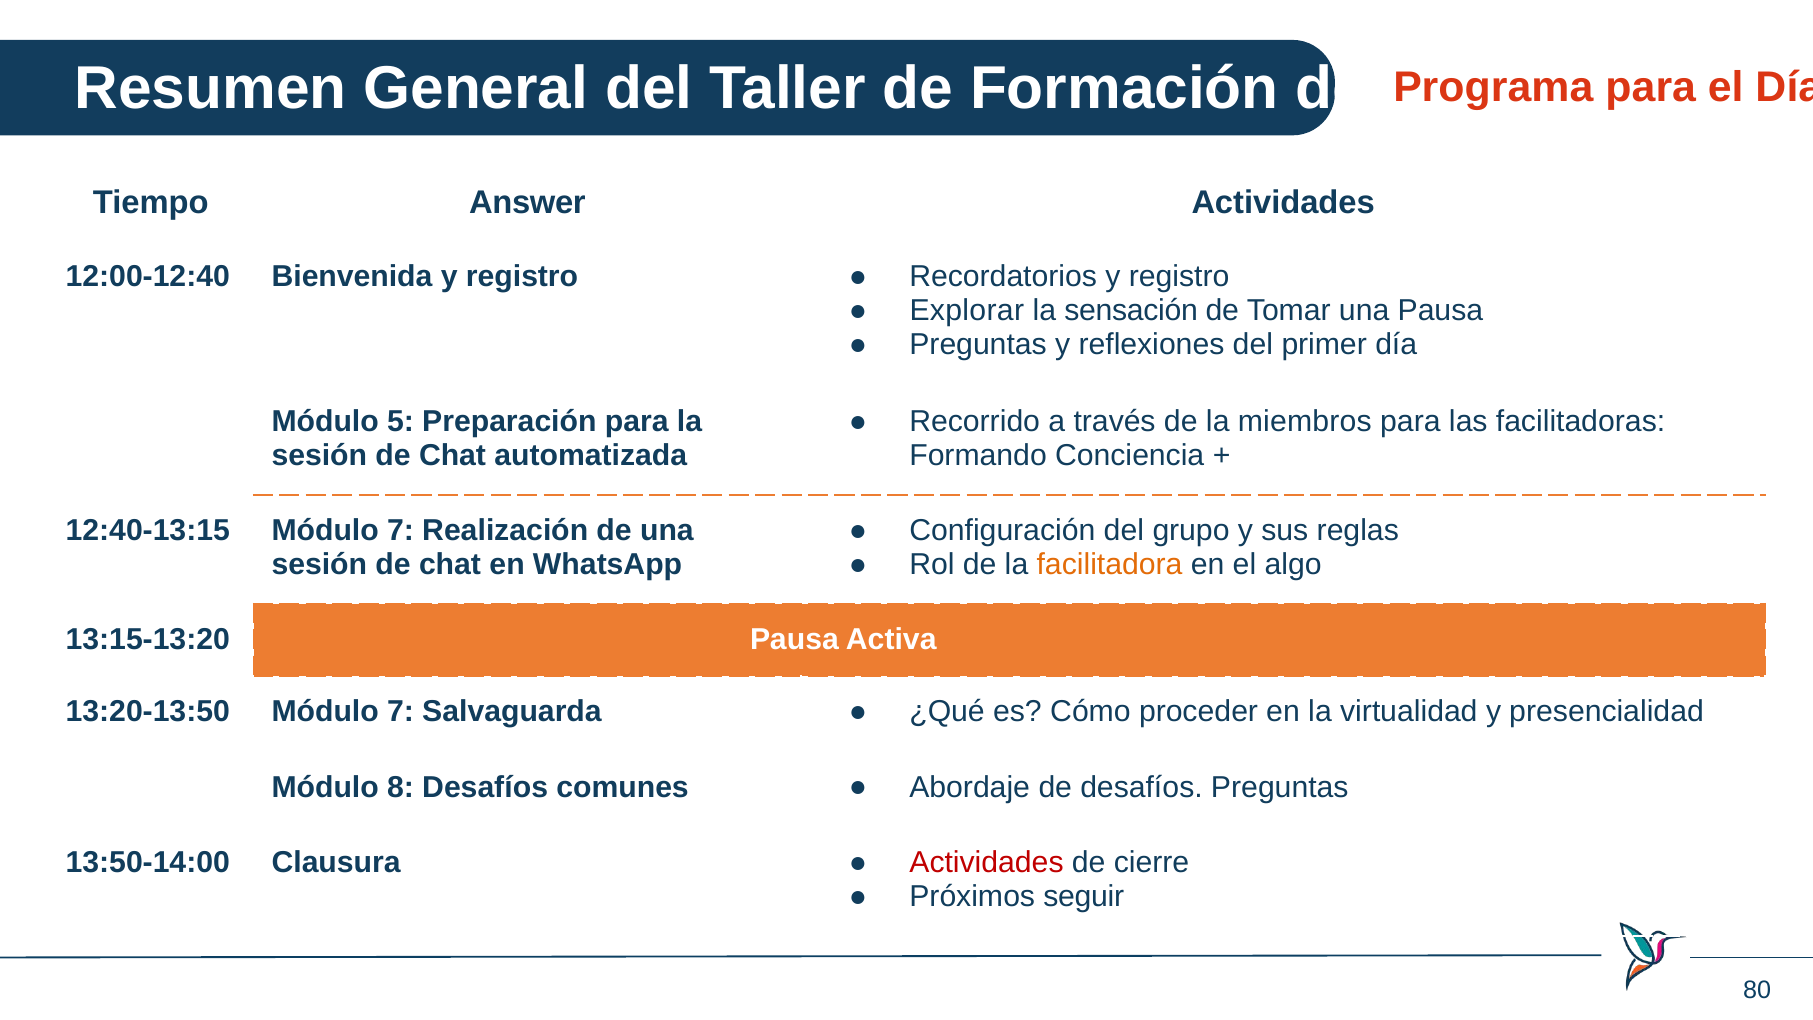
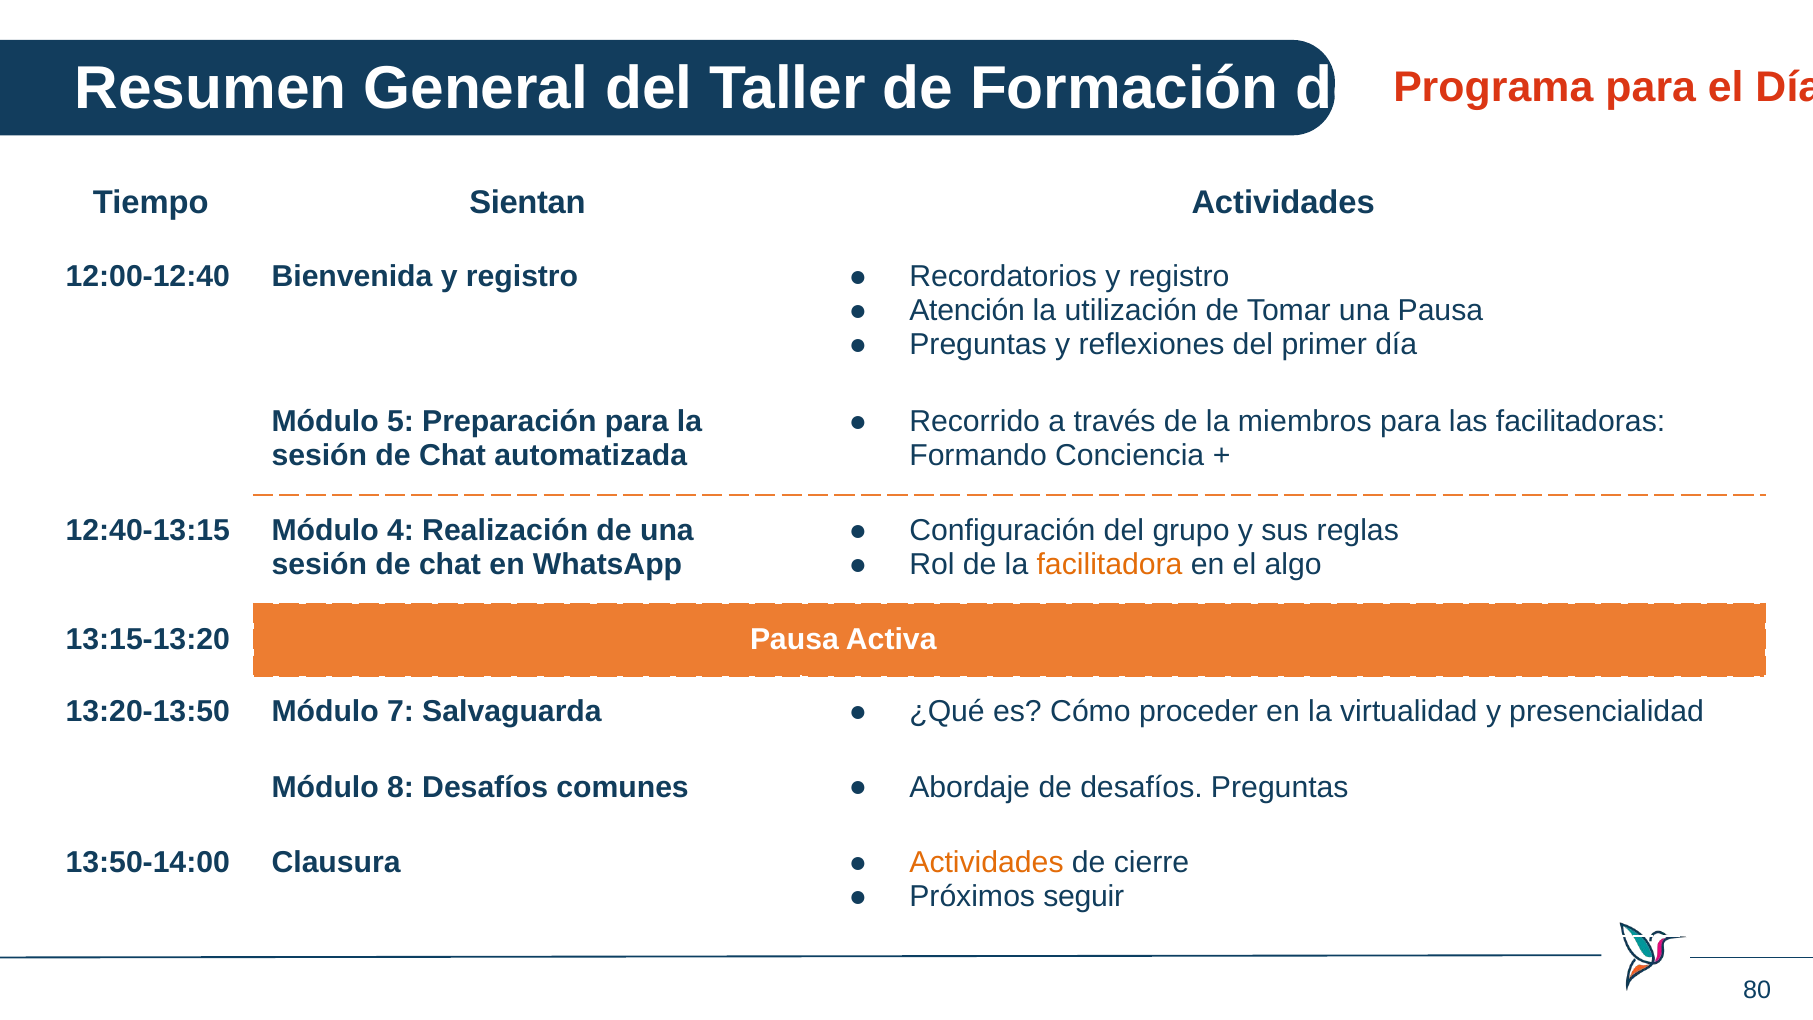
Answer: Answer -> Sientan
Explorar: Explorar -> Atención
sensación: sensación -> utilización
12:40-13:15 Módulo 7: 7 -> 4
Actividades at (987, 863) colour: red -> orange
